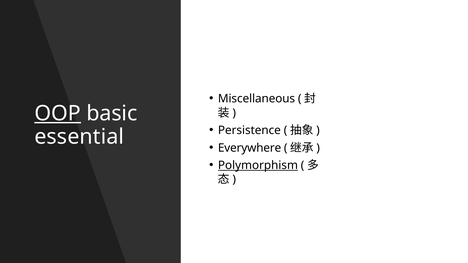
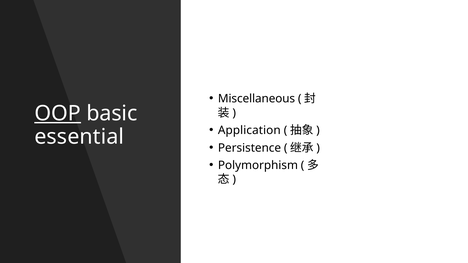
Persistence: Persistence -> Application
Everywhere: Everywhere -> Persistence
Polymorphism underline: present -> none
